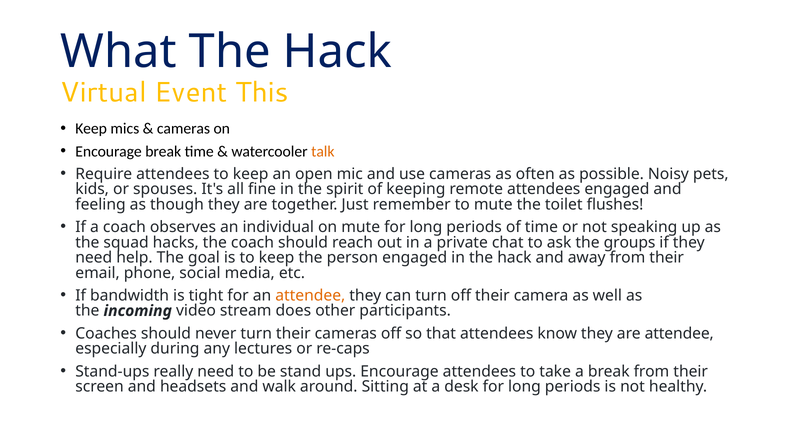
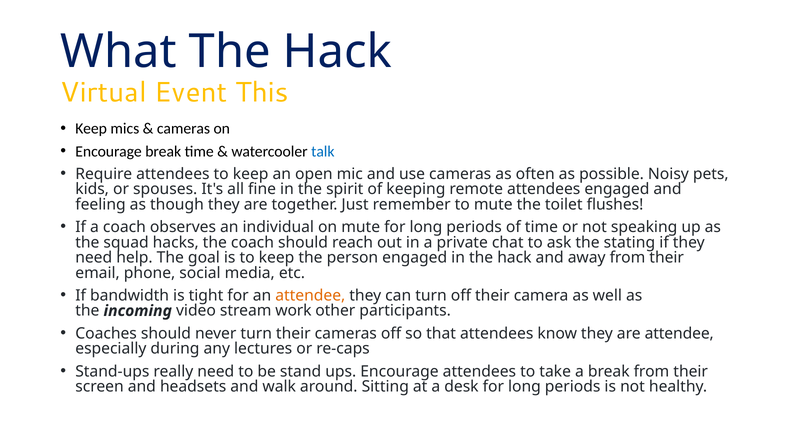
talk colour: orange -> blue
groups: groups -> stating
does: does -> work
